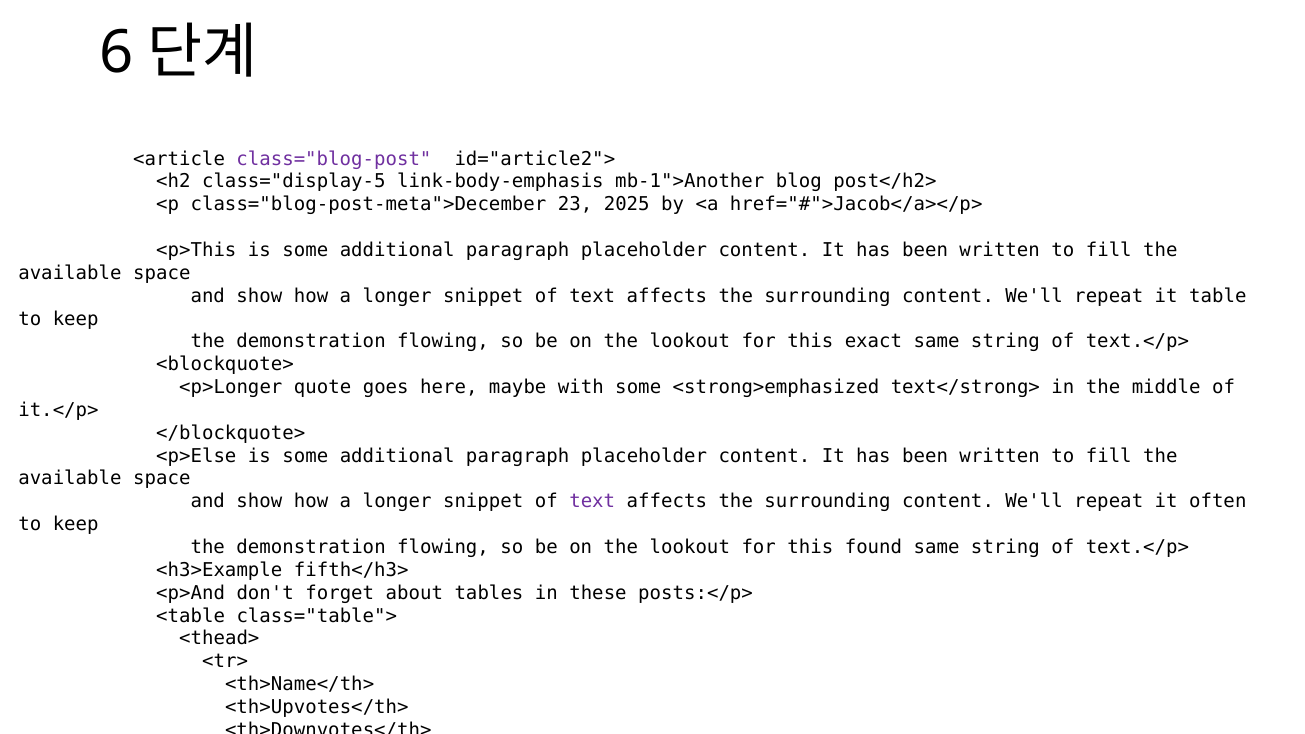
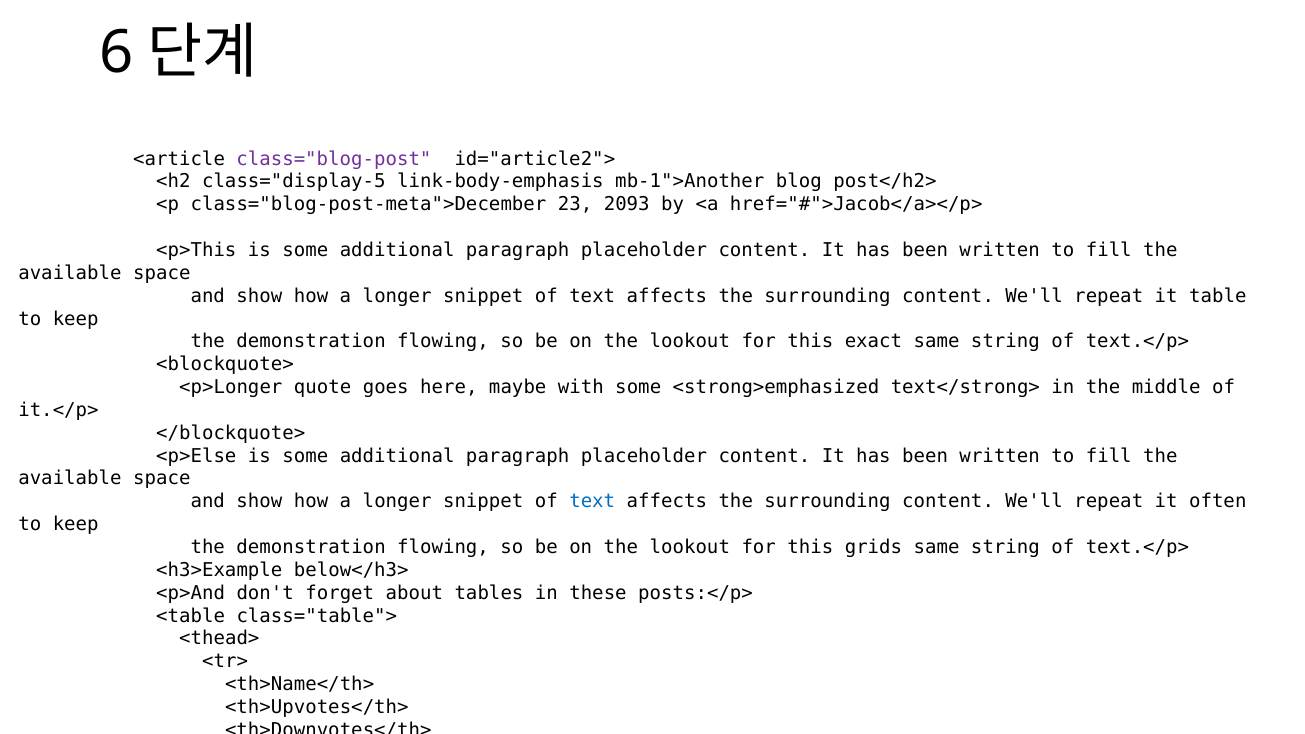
2025: 2025 -> 2093
text at (592, 502) colour: purple -> blue
found: found -> grids
fifth</h3>: fifth</h3> -> below</h3>
